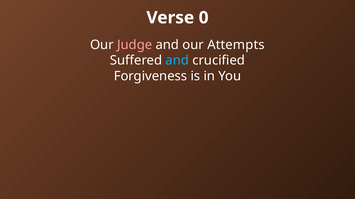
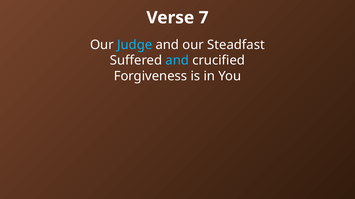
0: 0 -> 7
Judge colour: pink -> light blue
Attempts: Attempts -> Steadfast
